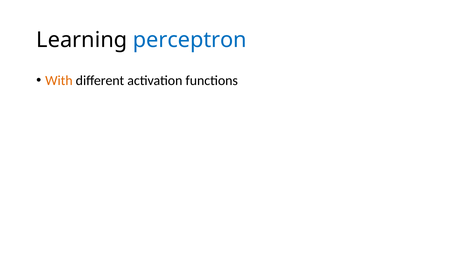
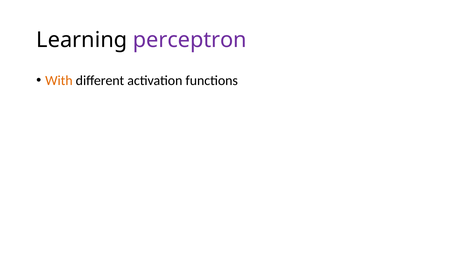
perceptron colour: blue -> purple
